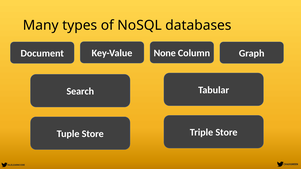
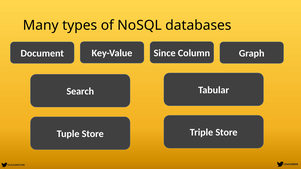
None: None -> Since
